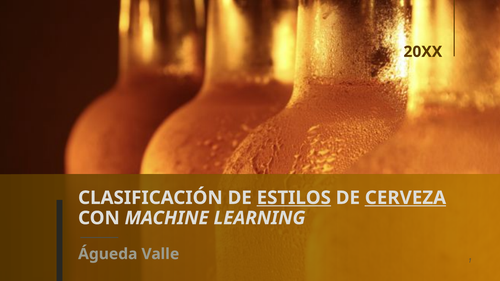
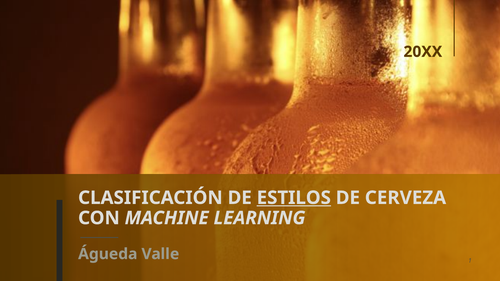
CERVEZA underline: present -> none
